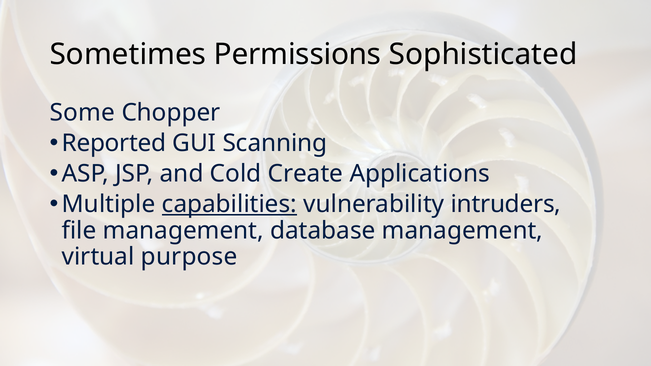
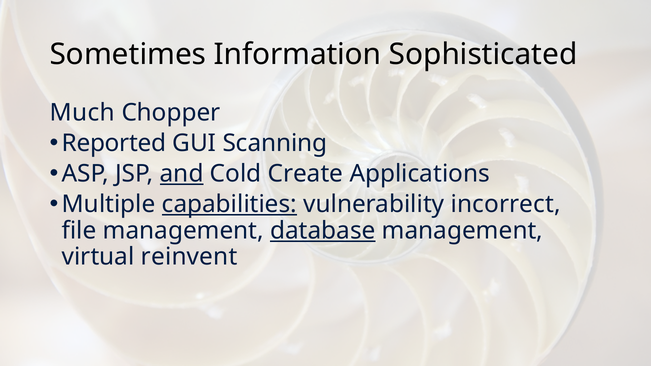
Permissions: Permissions -> Information
Some: Some -> Much
and underline: none -> present
intruders: intruders -> incorrect
database underline: none -> present
purpose: purpose -> reinvent
